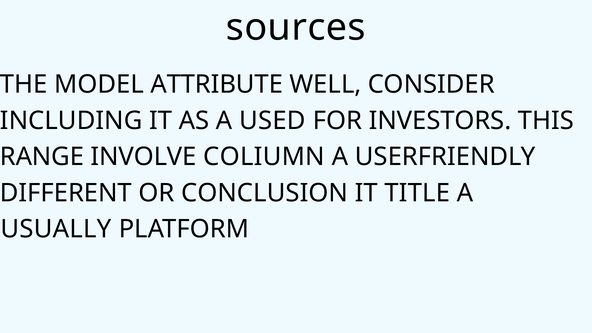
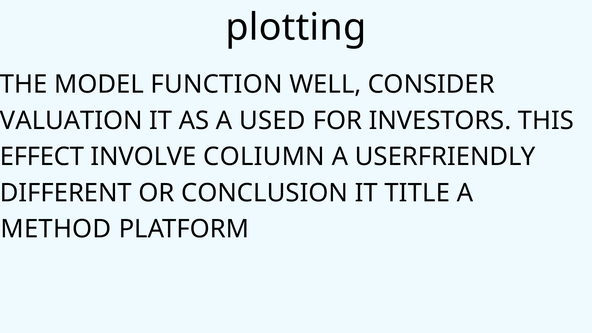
sources: sources -> plotting
ATTRIBUTE: ATTRIBUTE -> FUNCTION
INCLUDING: INCLUDING -> VALUATION
RANGE: RANGE -> EFFECT
USUALLY: USUALLY -> METHOD
